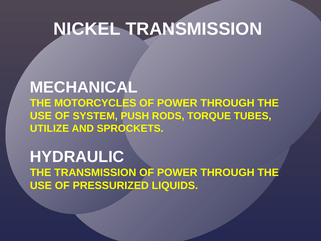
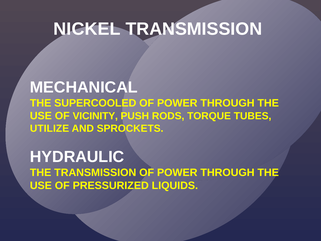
MOTORCYCLES: MOTORCYCLES -> SUPERCOOLED
SYSTEM: SYSTEM -> VICINITY
